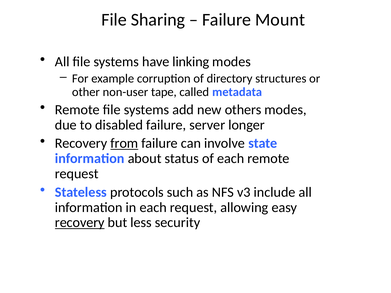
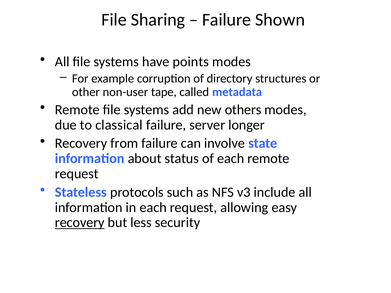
Mount: Mount -> Shown
linking: linking -> points
disabled: disabled -> classical
from underline: present -> none
